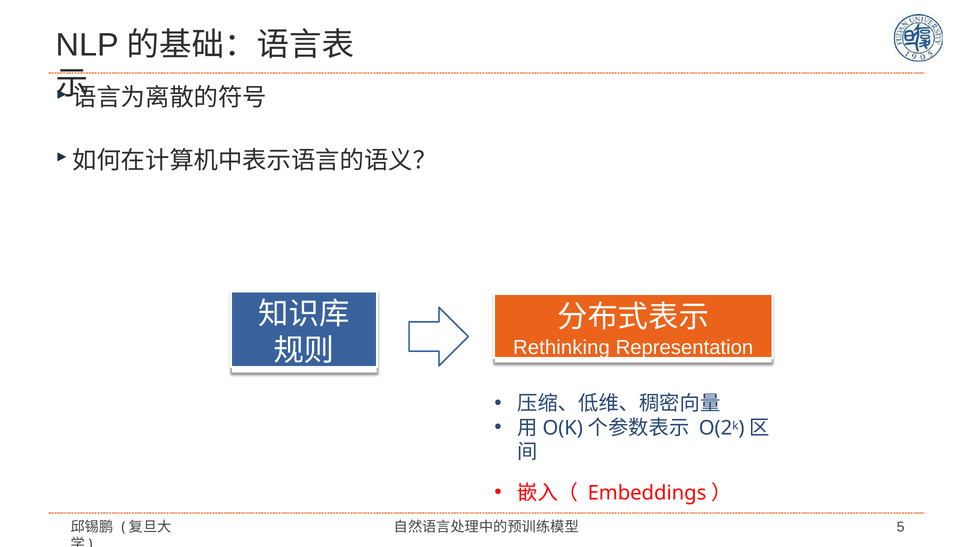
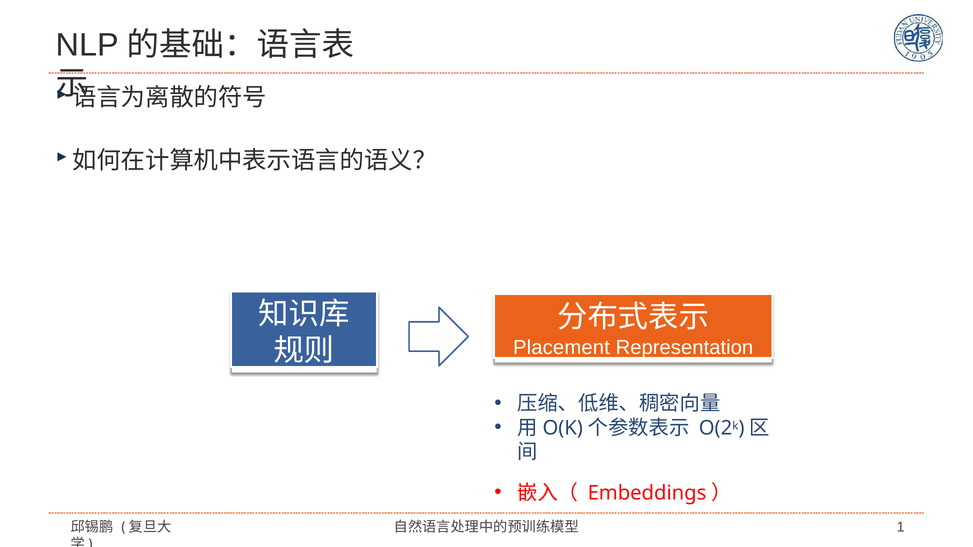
Rethinking: Rethinking -> Placement
5: 5 -> 1
